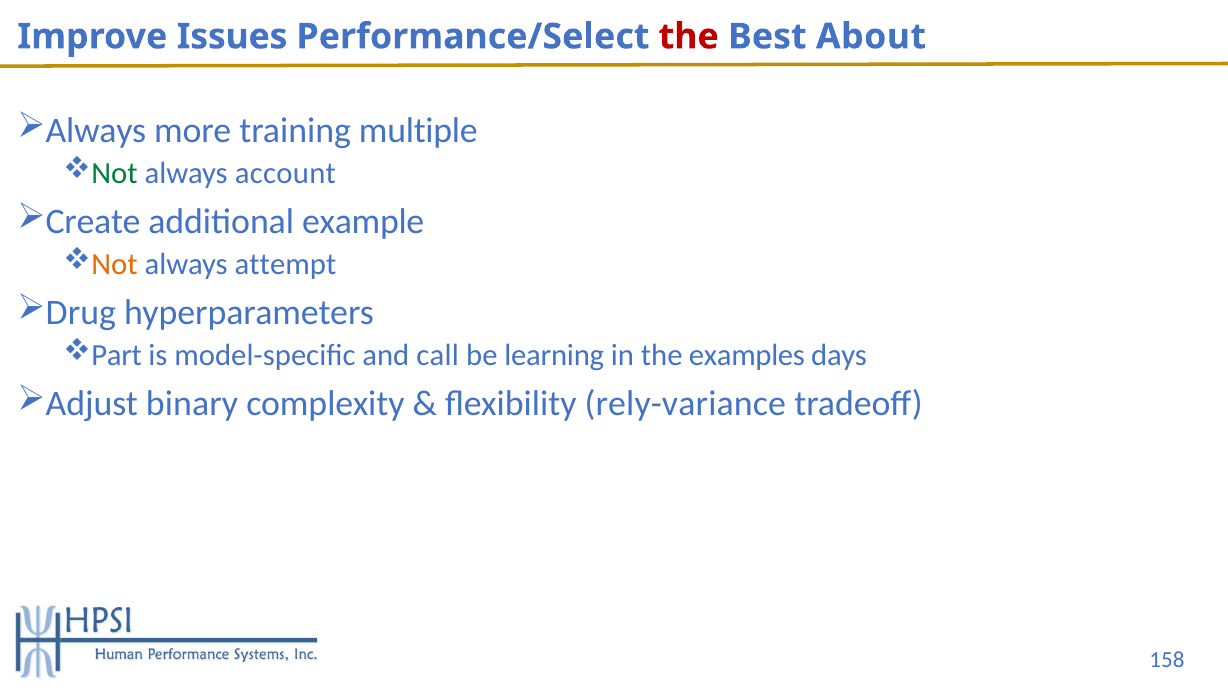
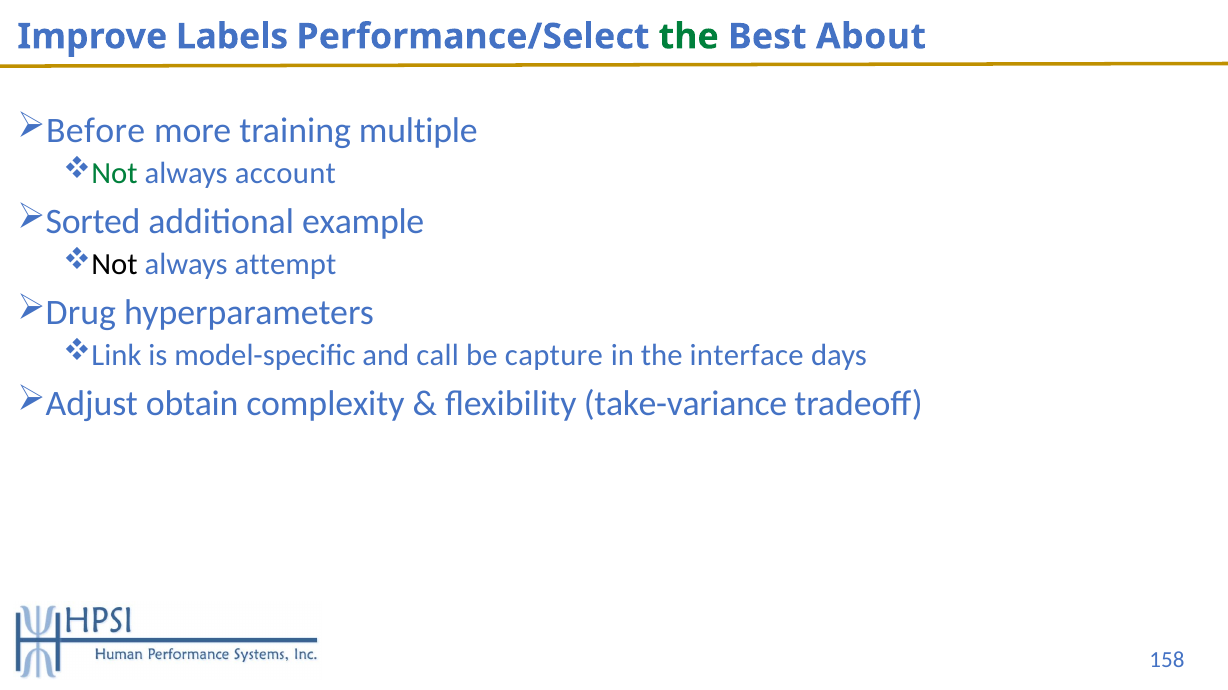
Issues: Issues -> Labels
the at (689, 37) colour: red -> green
Always at (96, 131): Always -> Before
Create: Create -> Sorted
Not at (115, 264) colour: orange -> black
Part: Part -> Link
learning: learning -> capture
examples: examples -> interface
binary: binary -> obtain
rely-variance: rely-variance -> take-variance
